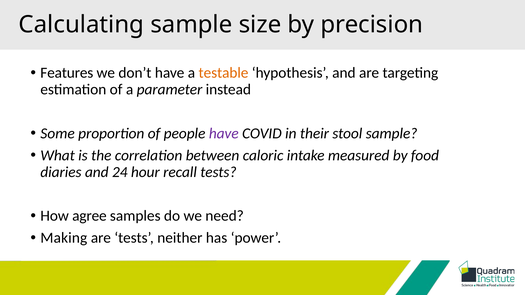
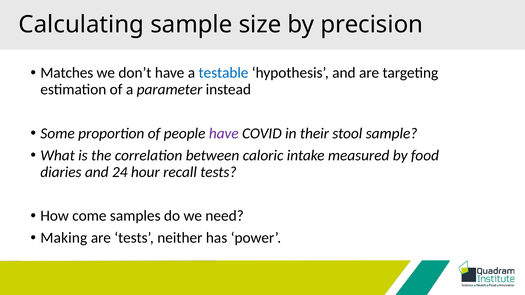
Features: Features -> Matches
testable colour: orange -> blue
agree: agree -> come
